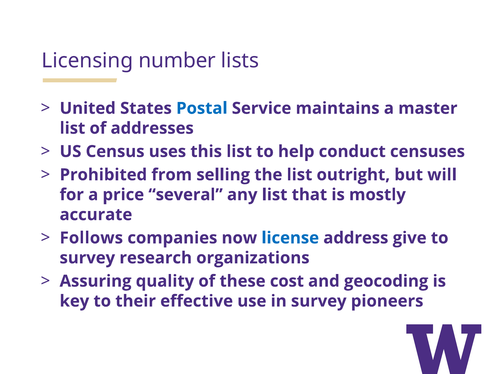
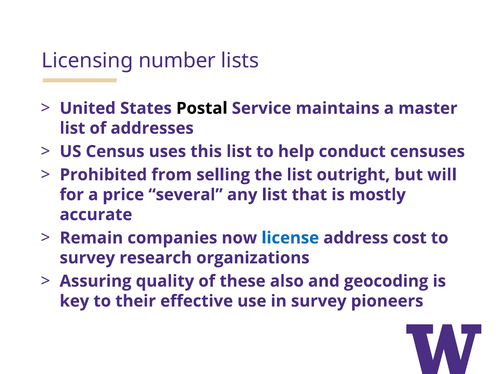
Postal colour: blue -> black
Follows: Follows -> Remain
give: give -> cost
cost: cost -> also
